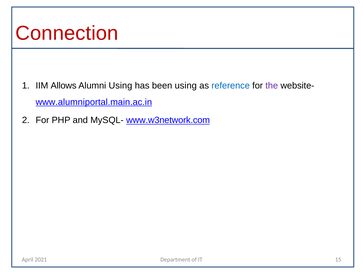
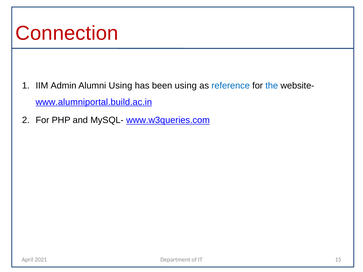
Allows: Allows -> Admin
the colour: purple -> blue
www.alumniportal.main.ac.in: www.alumniportal.main.ac.in -> www.alumniportal.build.ac.in
www.w3network.com: www.w3network.com -> www.w3queries.com
